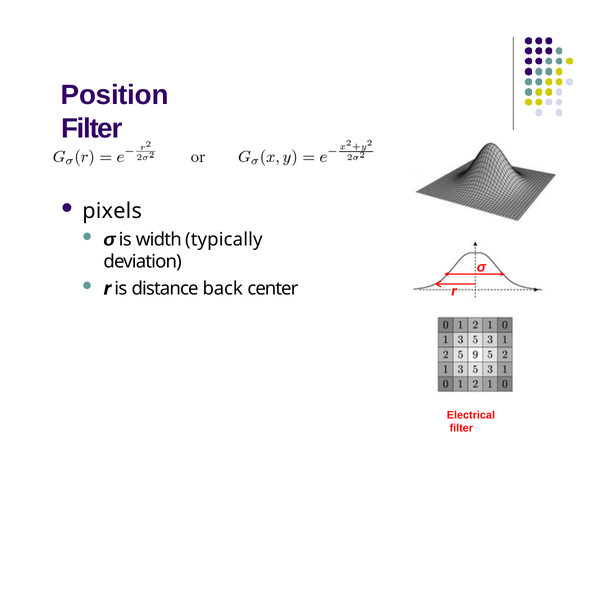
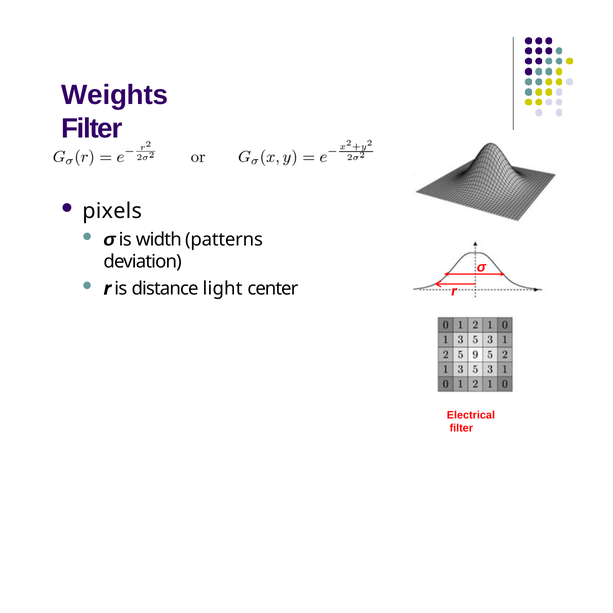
Position: Position -> Weights
typically: typically -> patterns
back: back -> light
